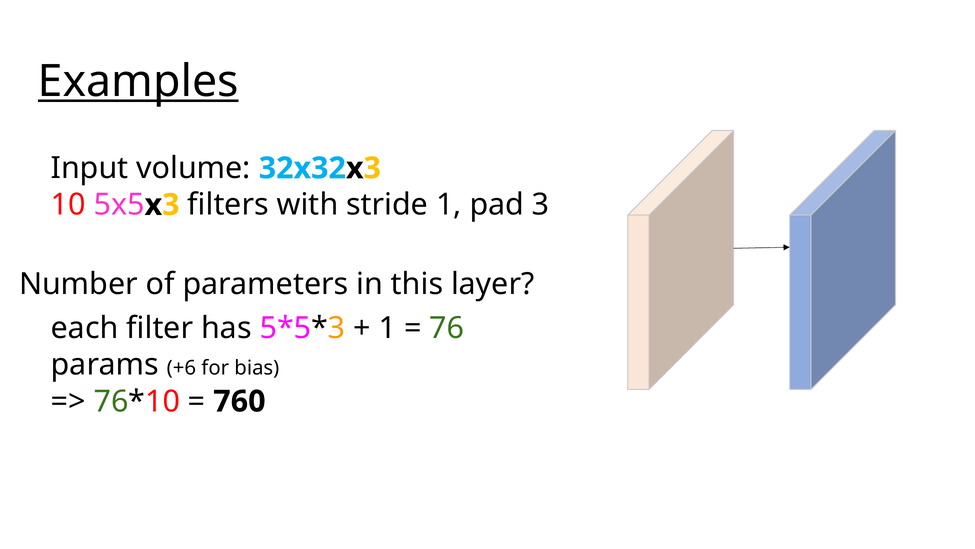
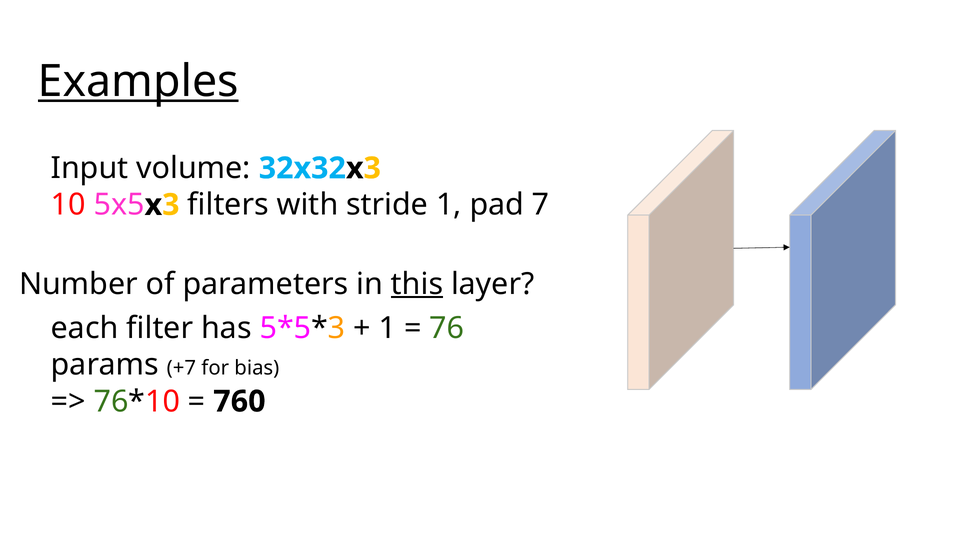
3: 3 -> 7
this underline: none -> present
+6: +6 -> +7
